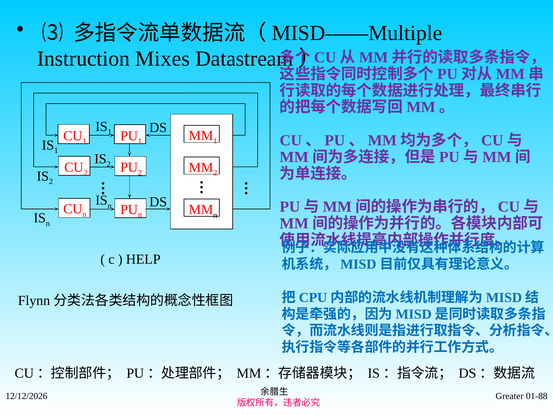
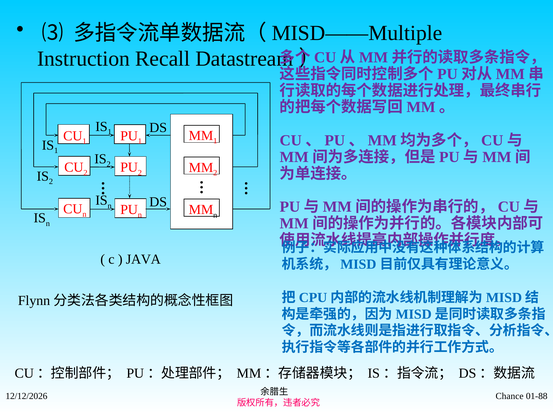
Mixes: Mixes -> Recall
HELP: HELP -> JAVA
Greater: Greater -> Chance
